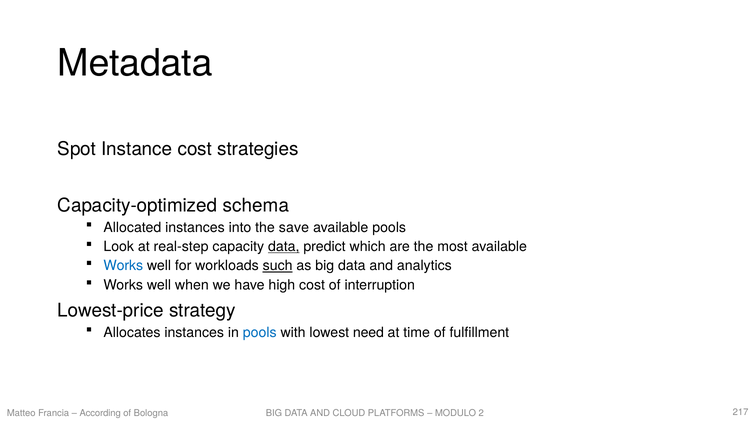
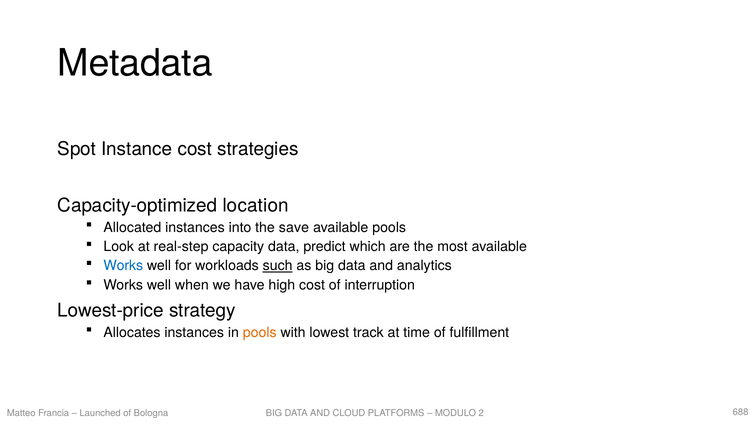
schema: schema -> location
data at (284, 247) underline: present -> none
pools at (260, 332) colour: blue -> orange
need: need -> track
According: According -> Launched
217: 217 -> 688
